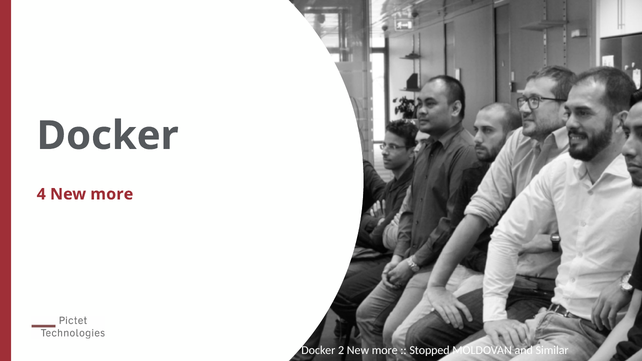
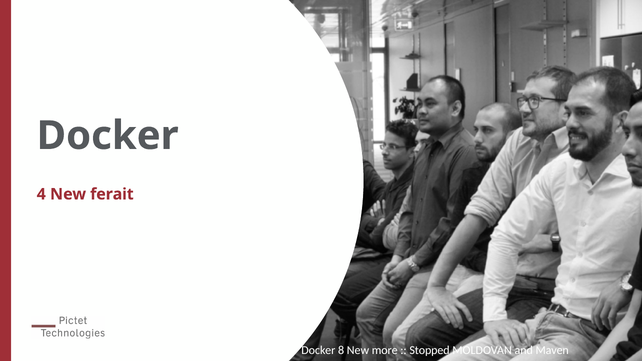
4 New more: more -> ferait
2: 2 -> 8
Similar: Similar -> Maven
